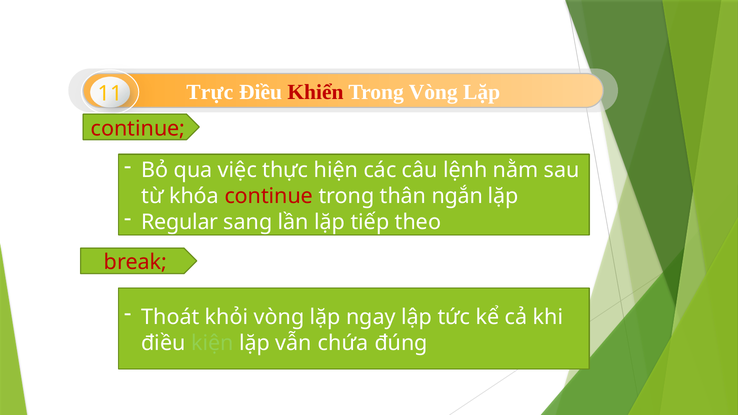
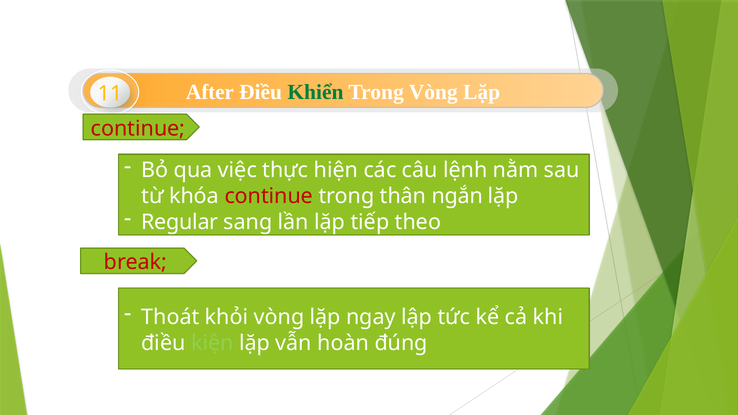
Trực: Trực -> After
Khiển colour: red -> green
chứa: chứa -> hoàn
